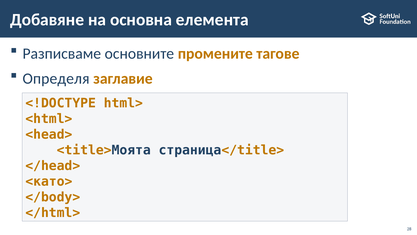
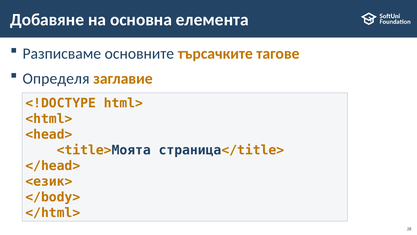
промените: промените -> търсачките
<като>: <като> -> <език>
